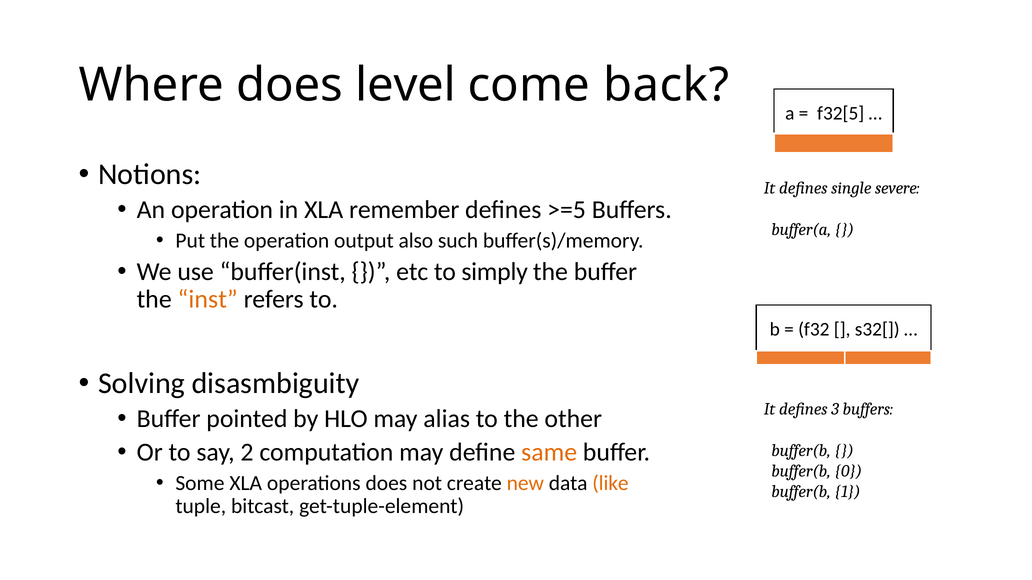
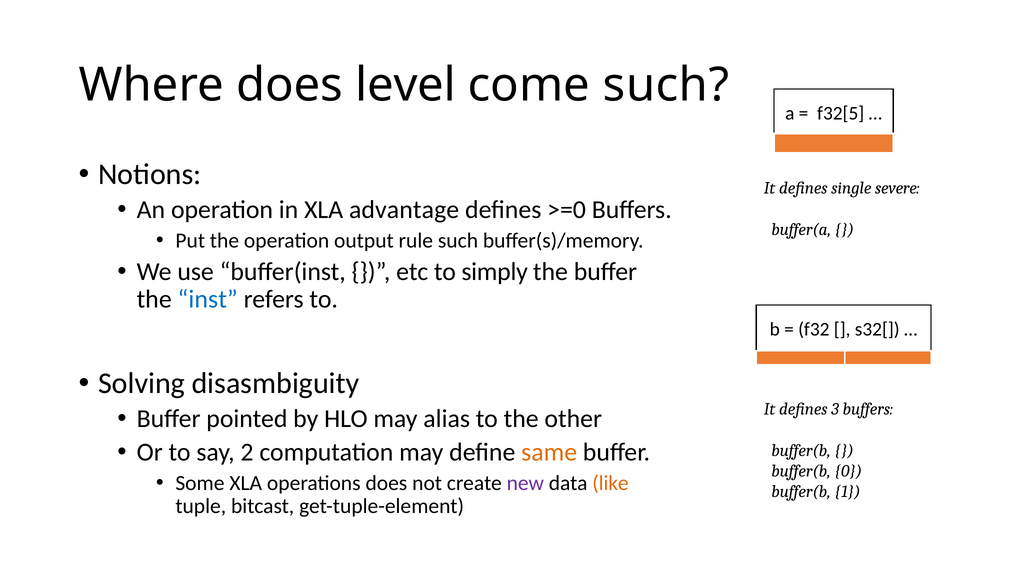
come back: back -> such
remember: remember -> advantage
>=5: >=5 -> >=0
also: also -> rule
inst colour: orange -> blue
new colour: orange -> purple
